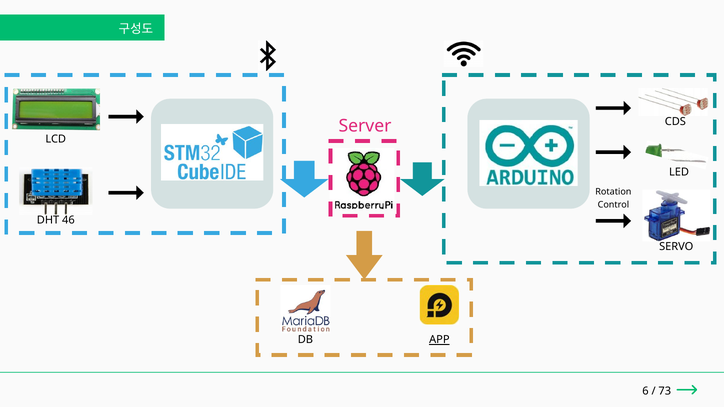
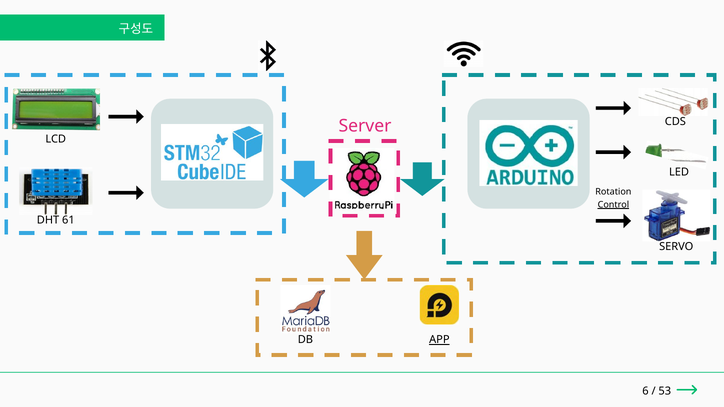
Control underline: none -> present
46: 46 -> 61
73: 73 -> 53
